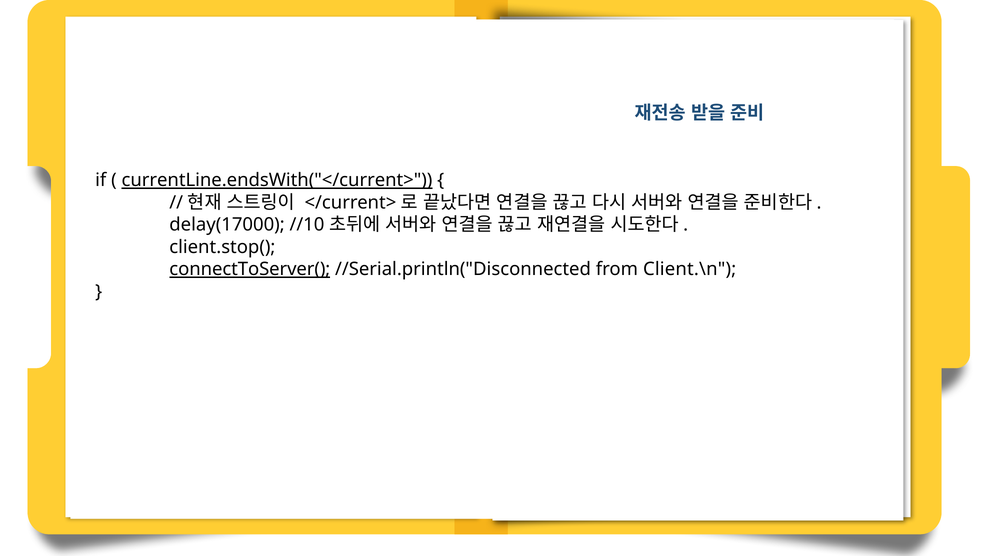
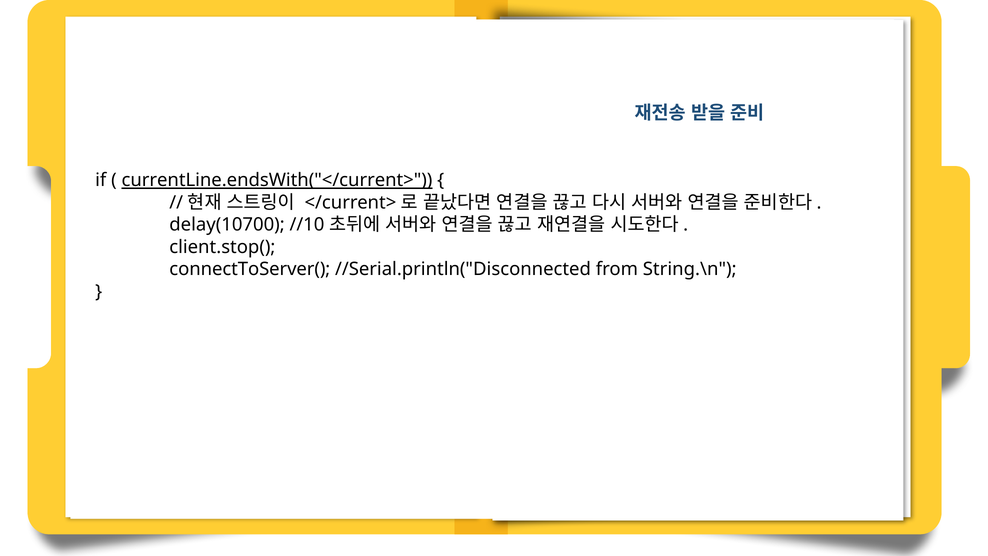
delay(17000: delay(17000 -> delay(10700
connectToServer( underline: present -> none
Client.\n: Client.\n -> String.\n
